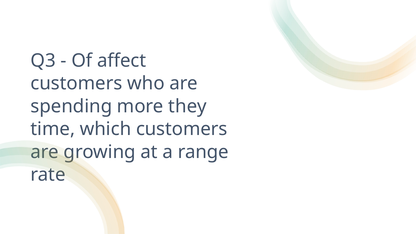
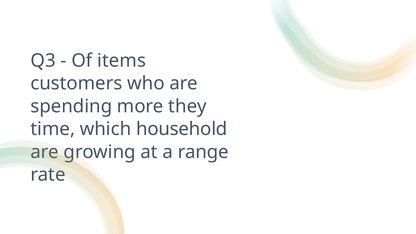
affect: affect -> items
customers at (182, 129): customers -> household
